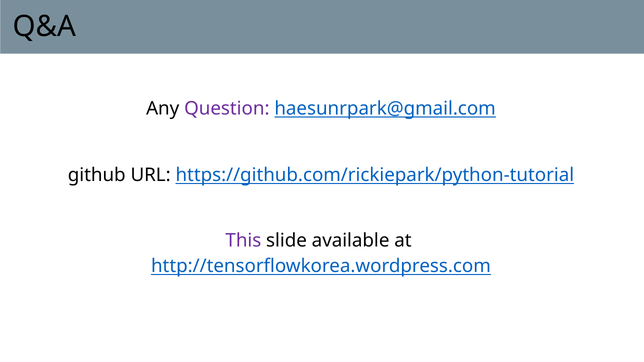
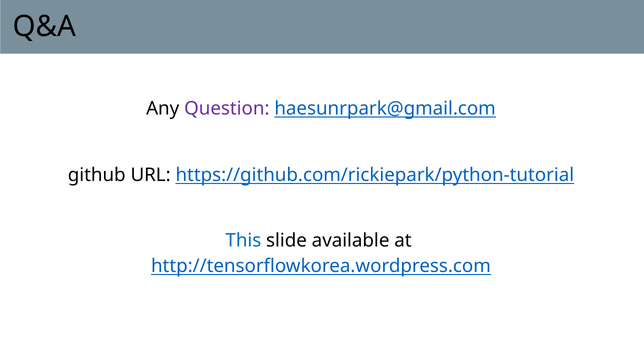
This colour: purple -> blue
